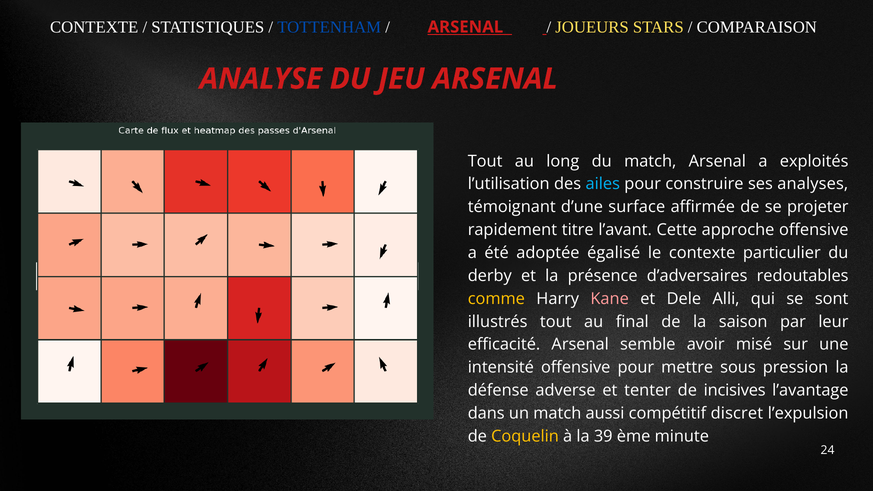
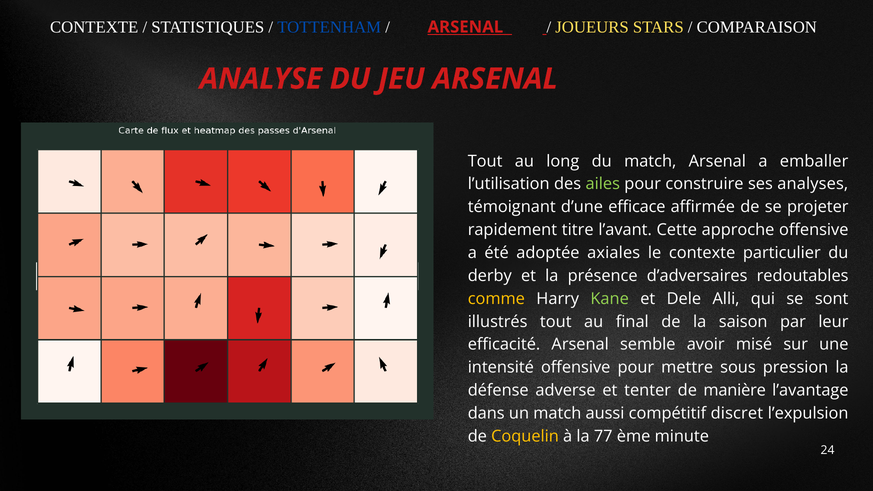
exploités: exploités -> emballer
ailes colour: light blue -> light green
surface: surface -> efficace
égalisé: égalisé -> axiales
Kane colour: pink -> light green
incisives: incisives -> manière
39: 39 -> 77
